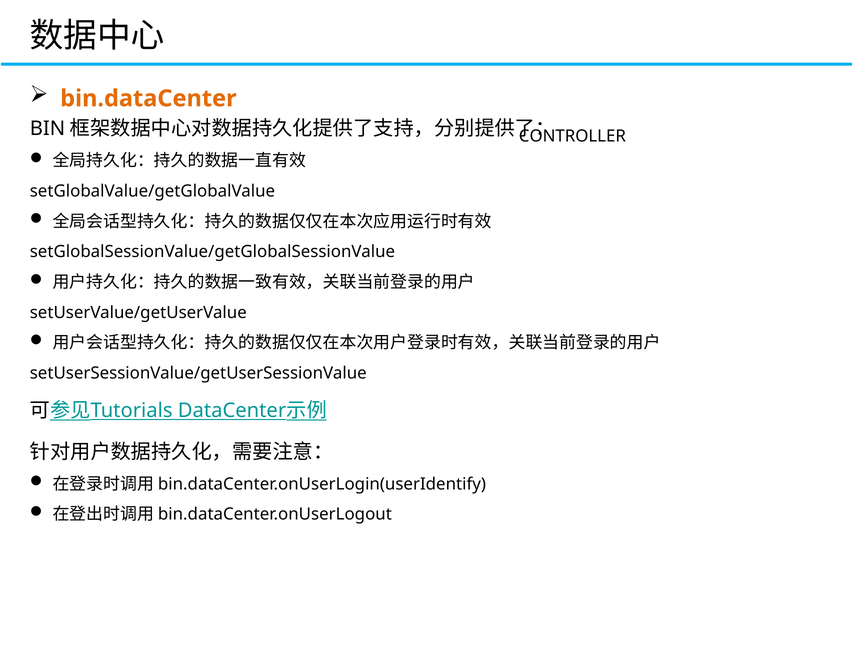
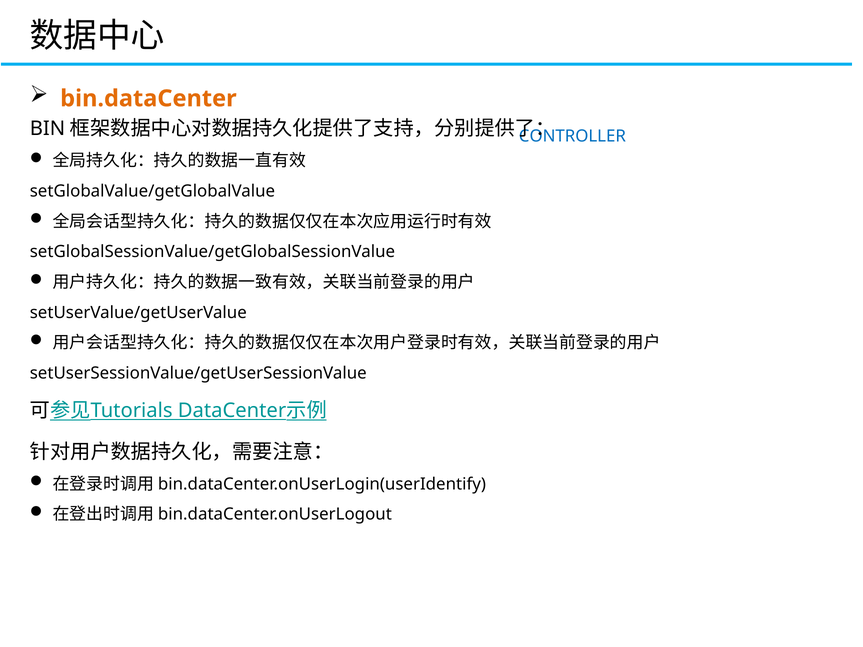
CONTROLLER colour: black -> blue
